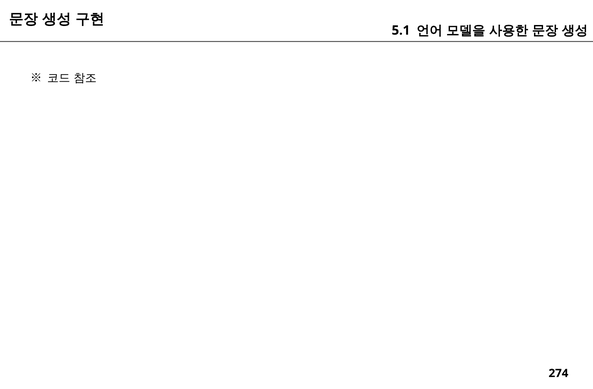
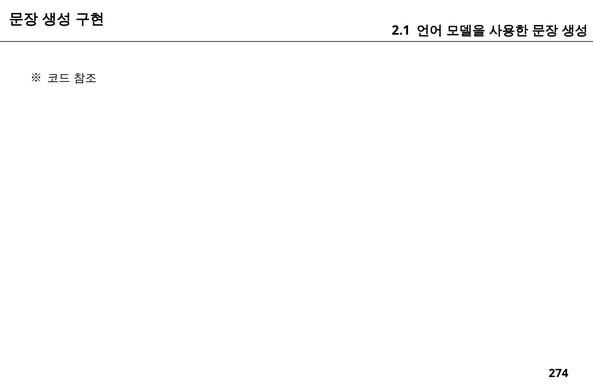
5.1: 5.1 -> 2.1
